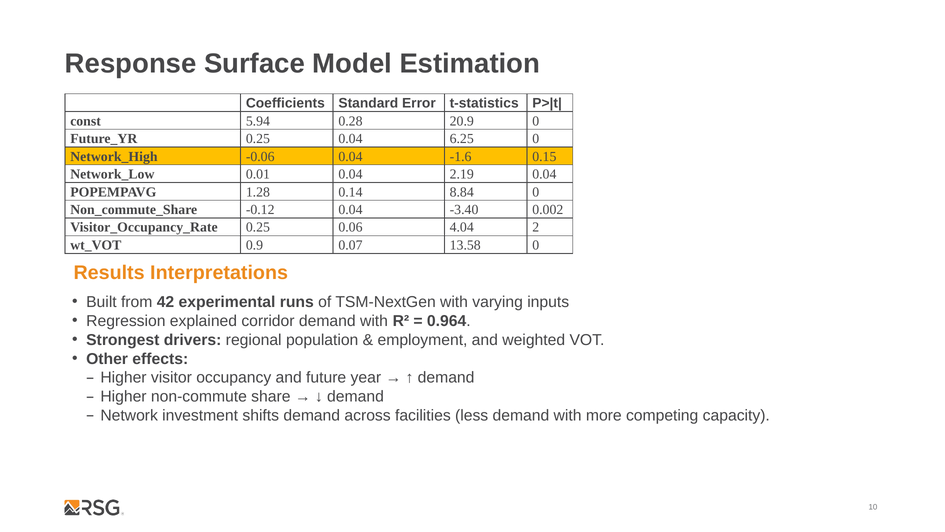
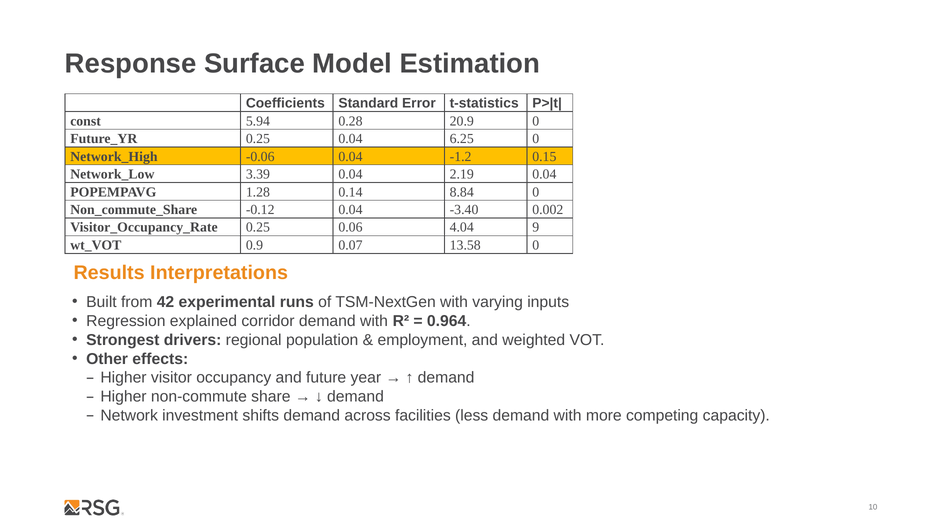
-1.6: -1.6 -> -1.2
0.01: 0.01 -> 3.39
2: 2 -> 9
